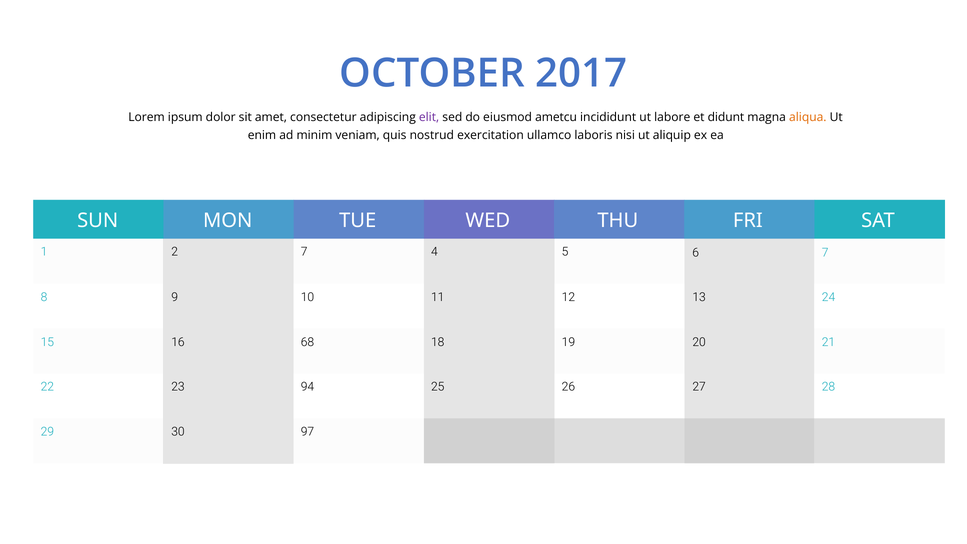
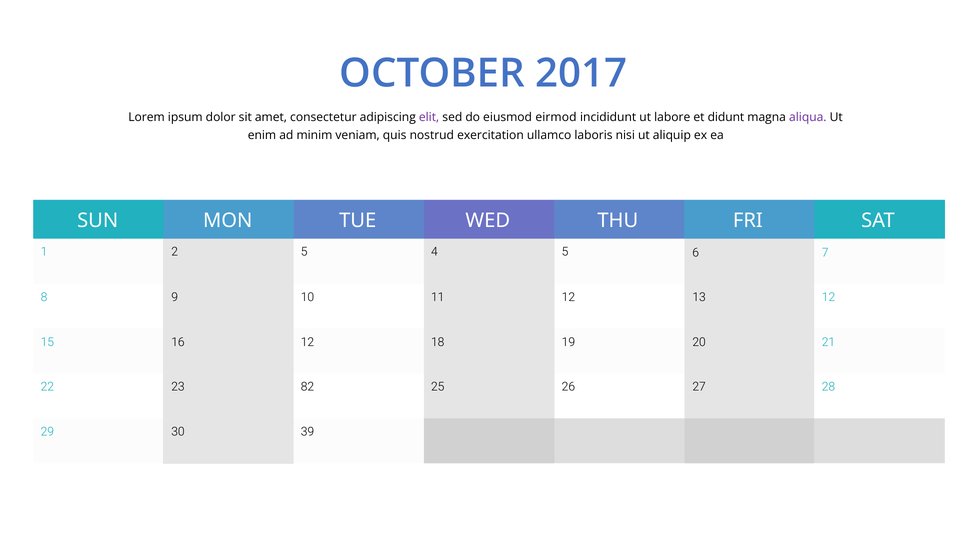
ametcu: ametcu -> eirmod
aliqua colour: orange -> purple
2 7: 7 -> 5
13 24: 24 -> 12
16 68: 68 -> 12
94: 94 -> 82
97: 97 -> 39
